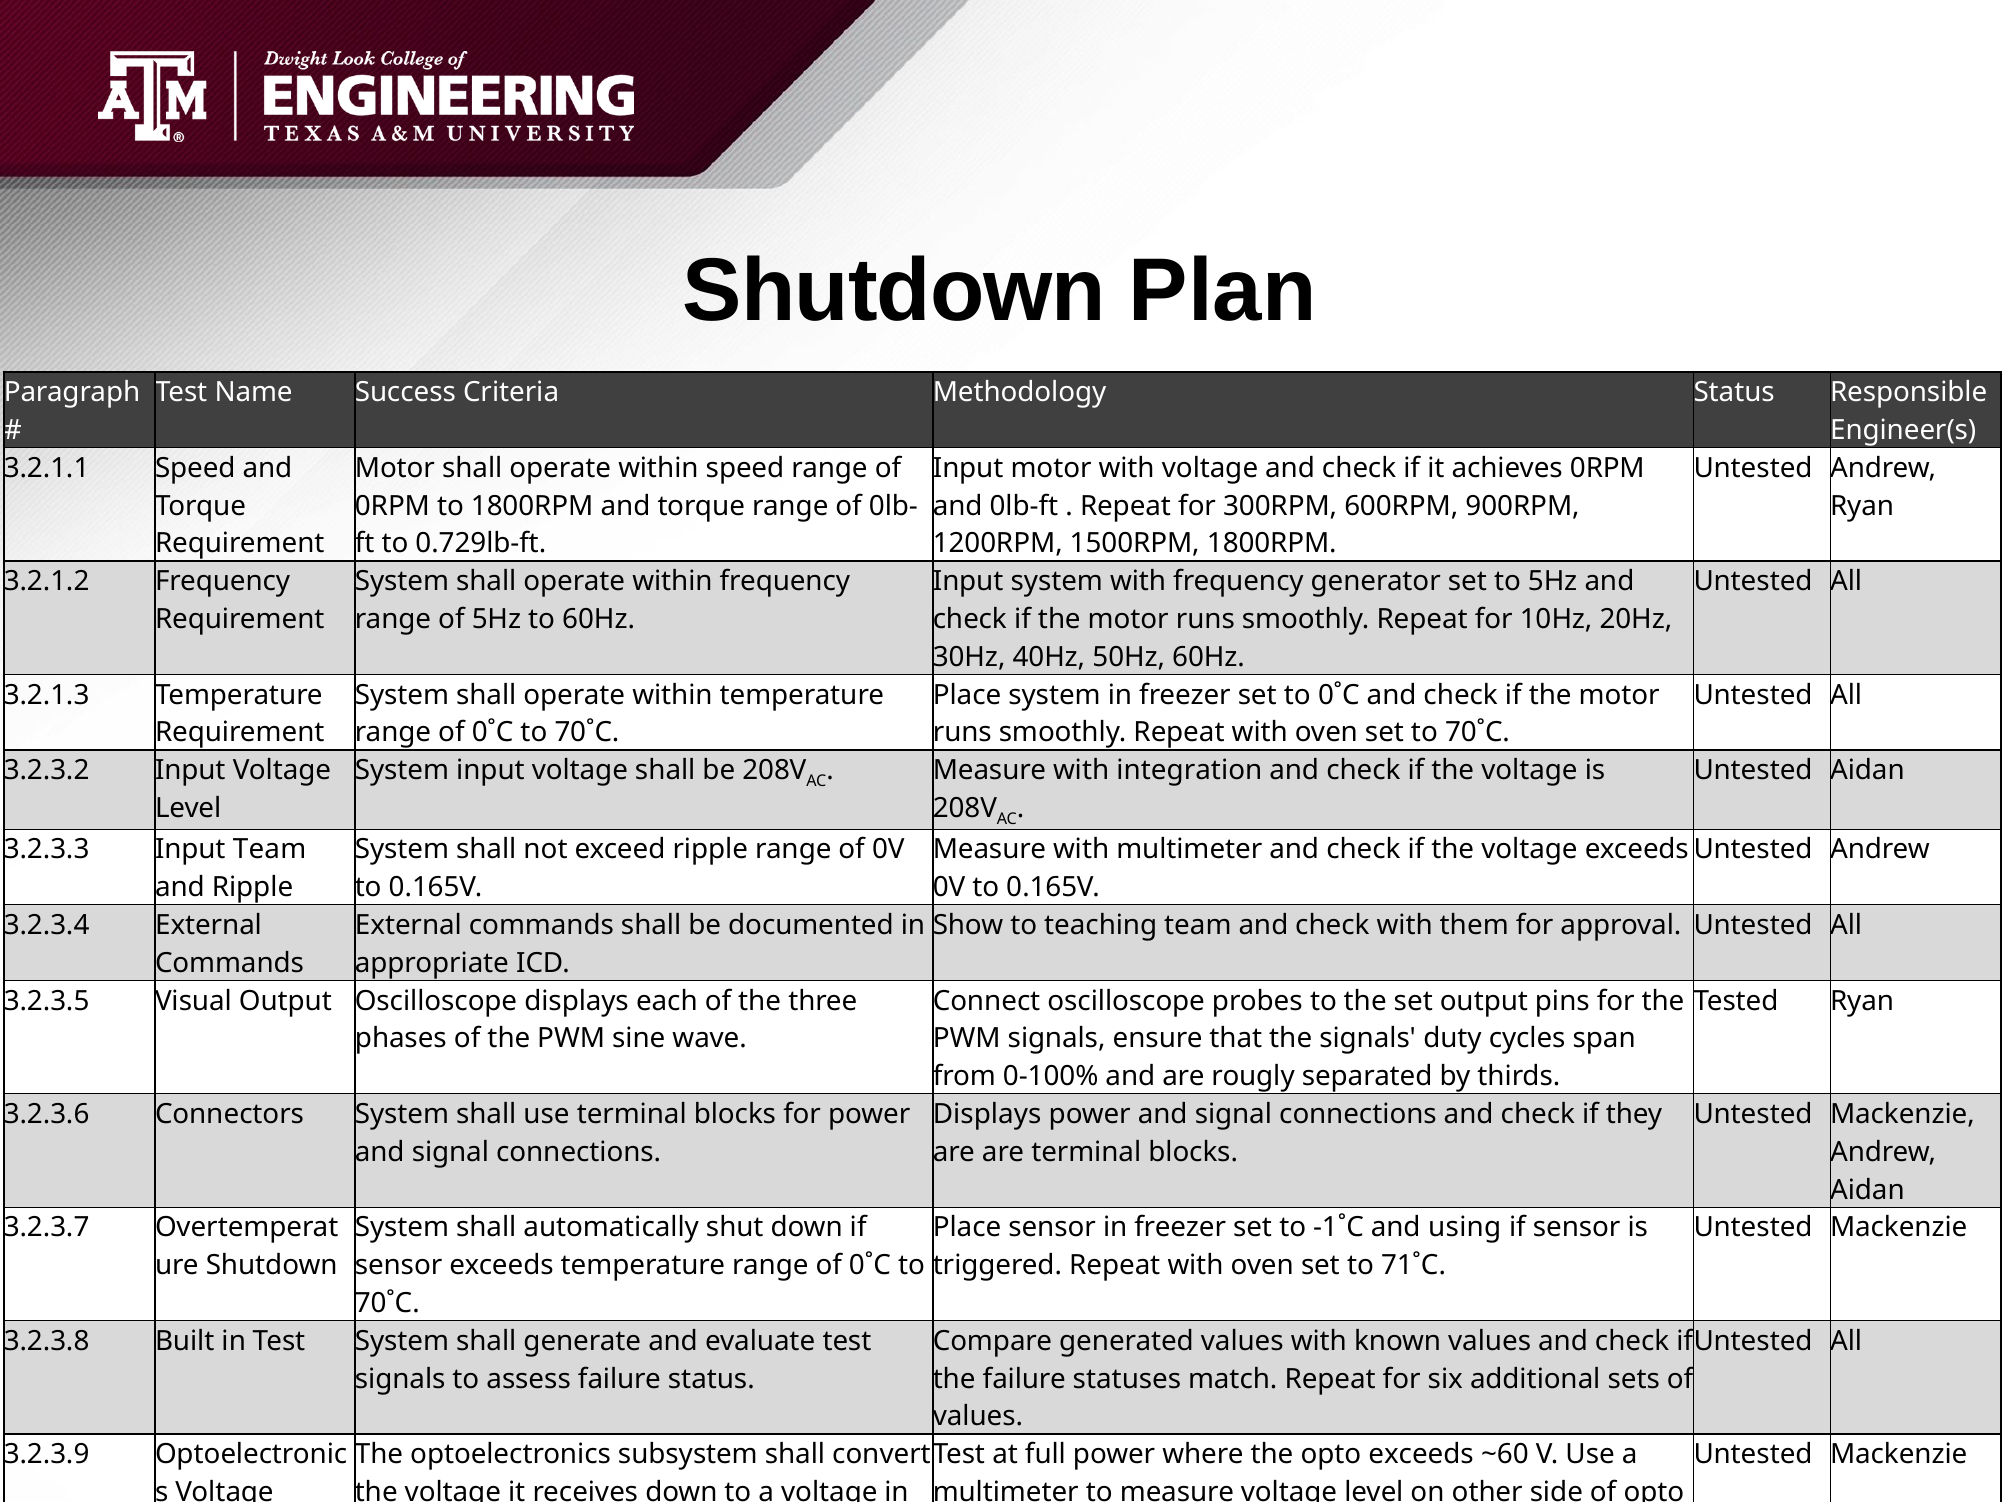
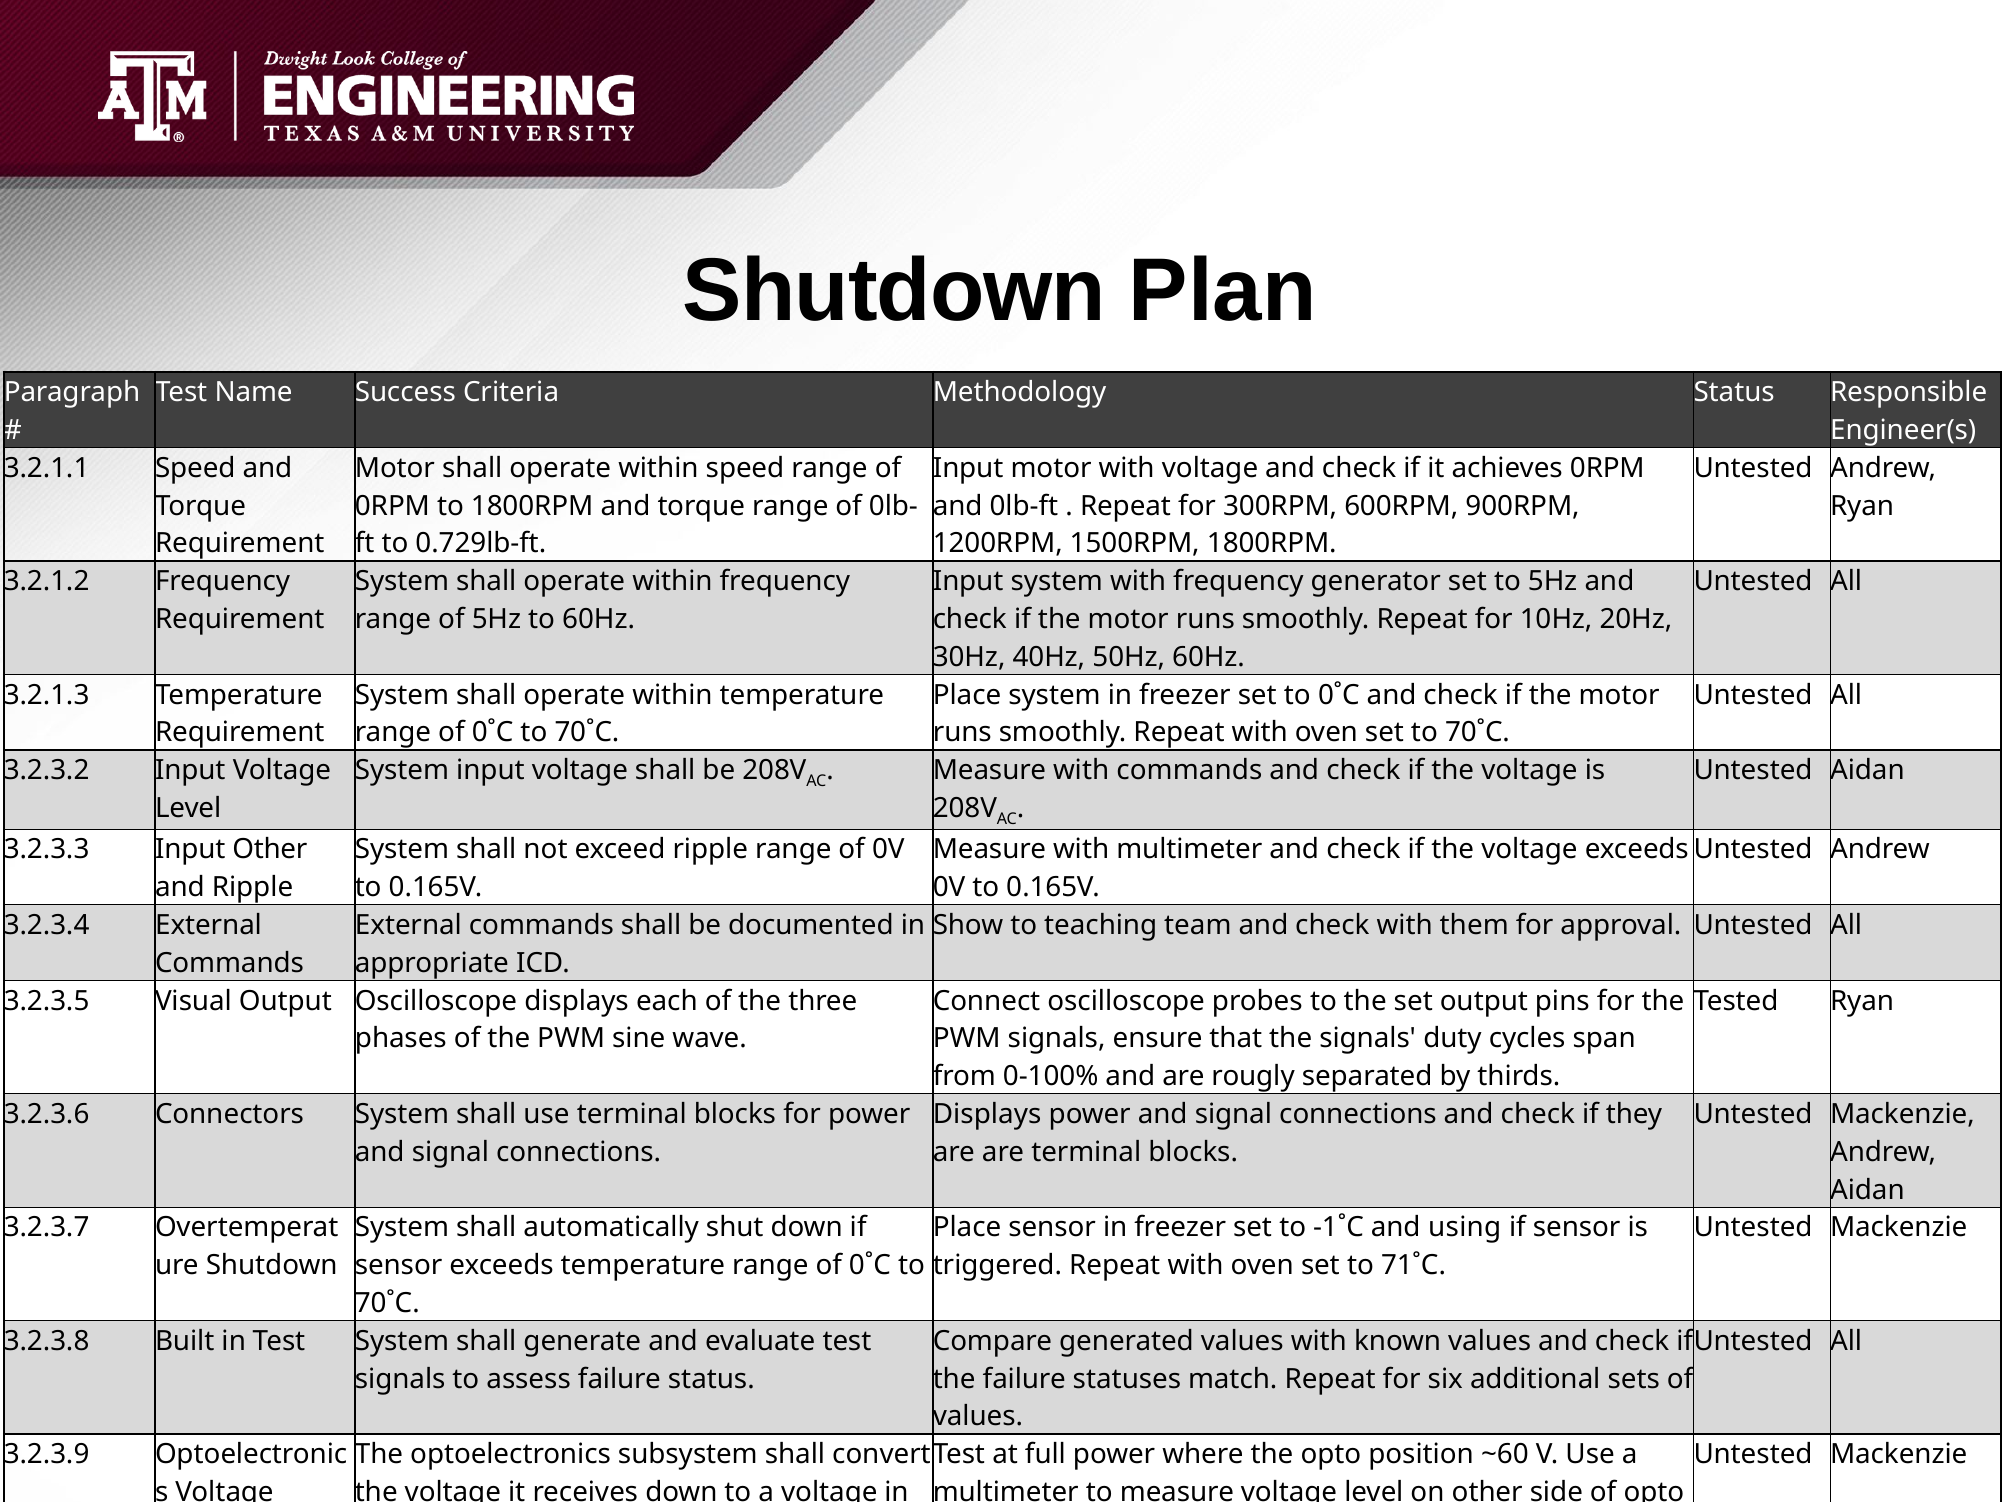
with integration: integration -> commands
Input Team: Team -> Other
opto exceeds: exceeds -> position
